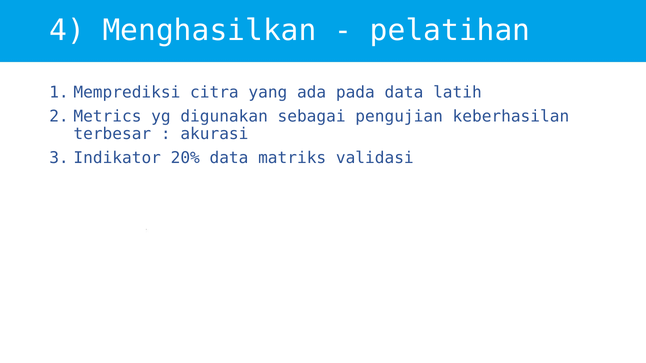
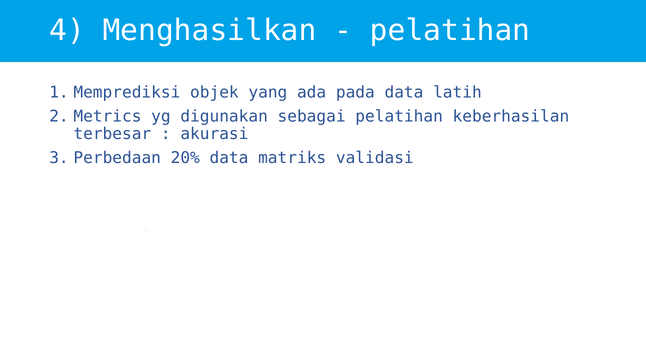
citra: citra -> objek
sebagai pengujian: pengujian -> pelatihan
Indikator: Indikator -> Perbedaan
